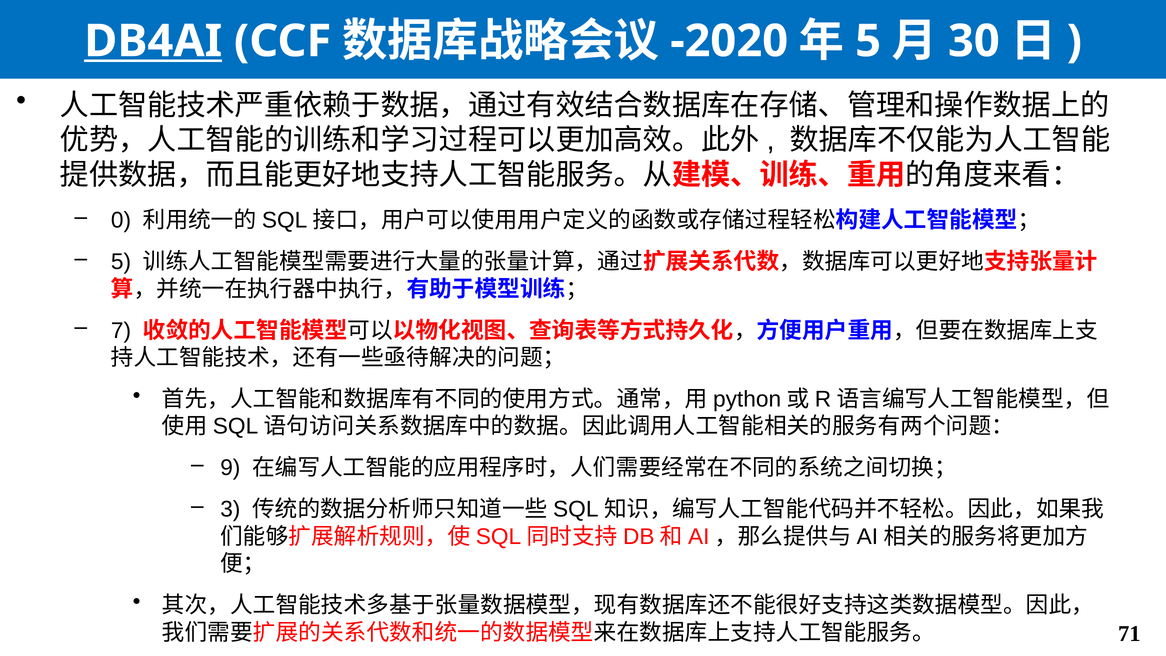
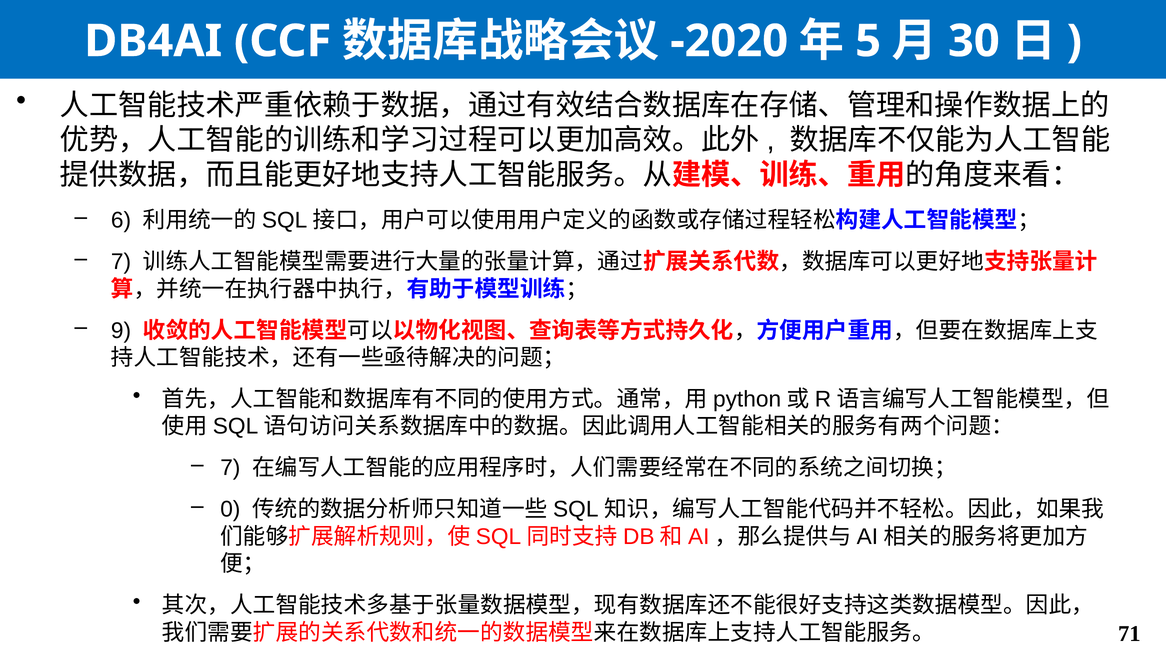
DB4AI underline: present -> none
0: 0 -> 6
5 at (121, 262): 5 -> 7
7: 7 -> 9
9 at (230, 468): 9 -> 7
3: 3 -> 0
